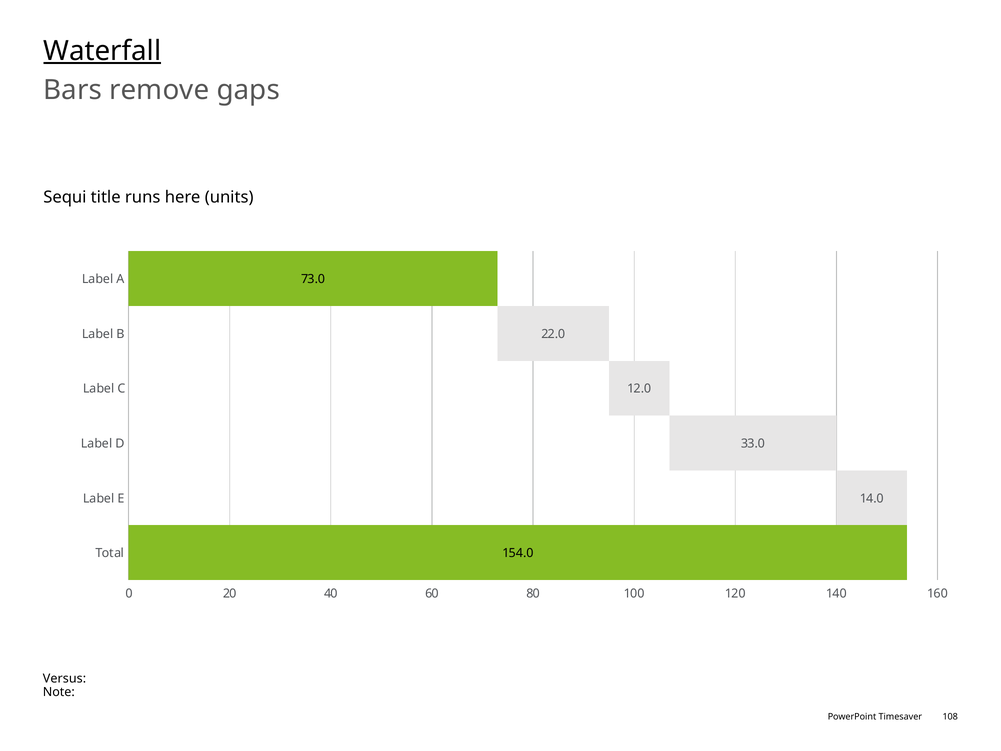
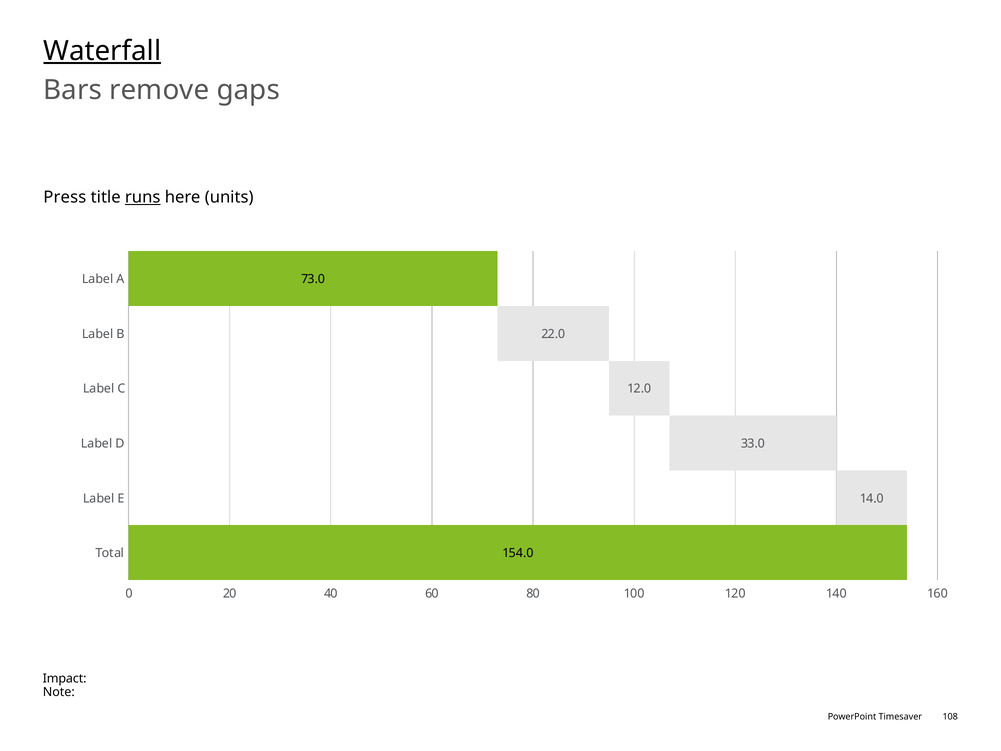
Sequi: Sequi -> Press
runs underline: none -> present
Versus: Versus -> Impact
